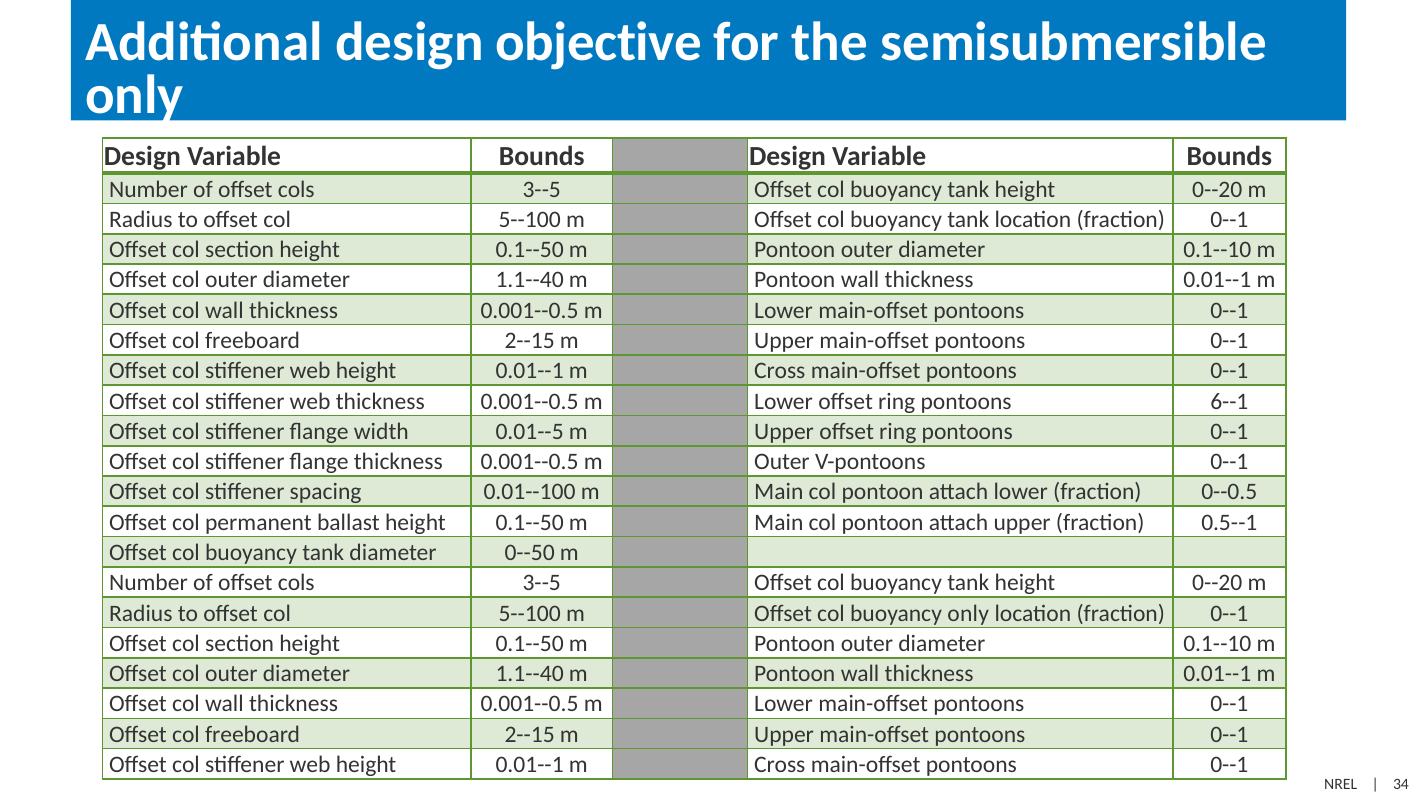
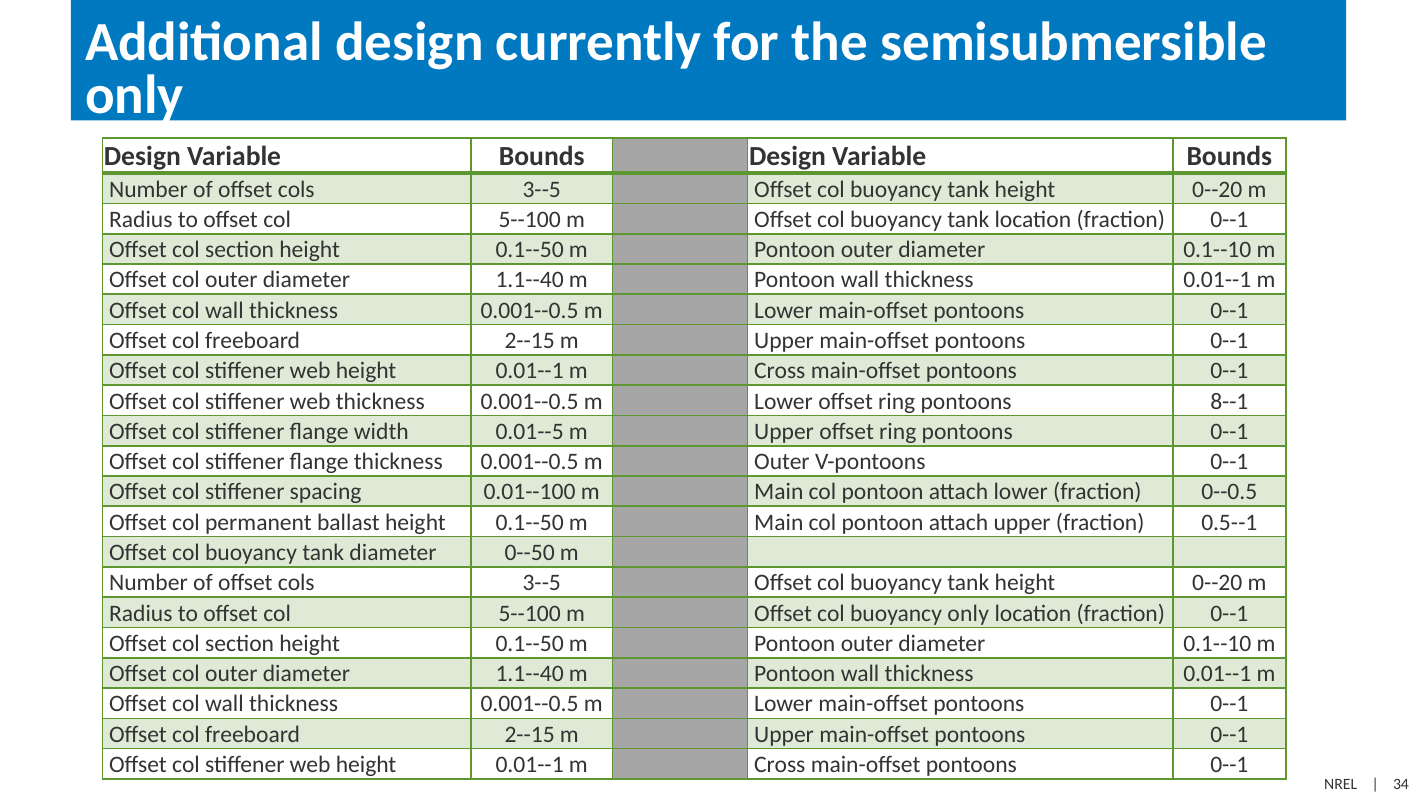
objective: objective -> currently
6--1: 6--1 -> 8--1
